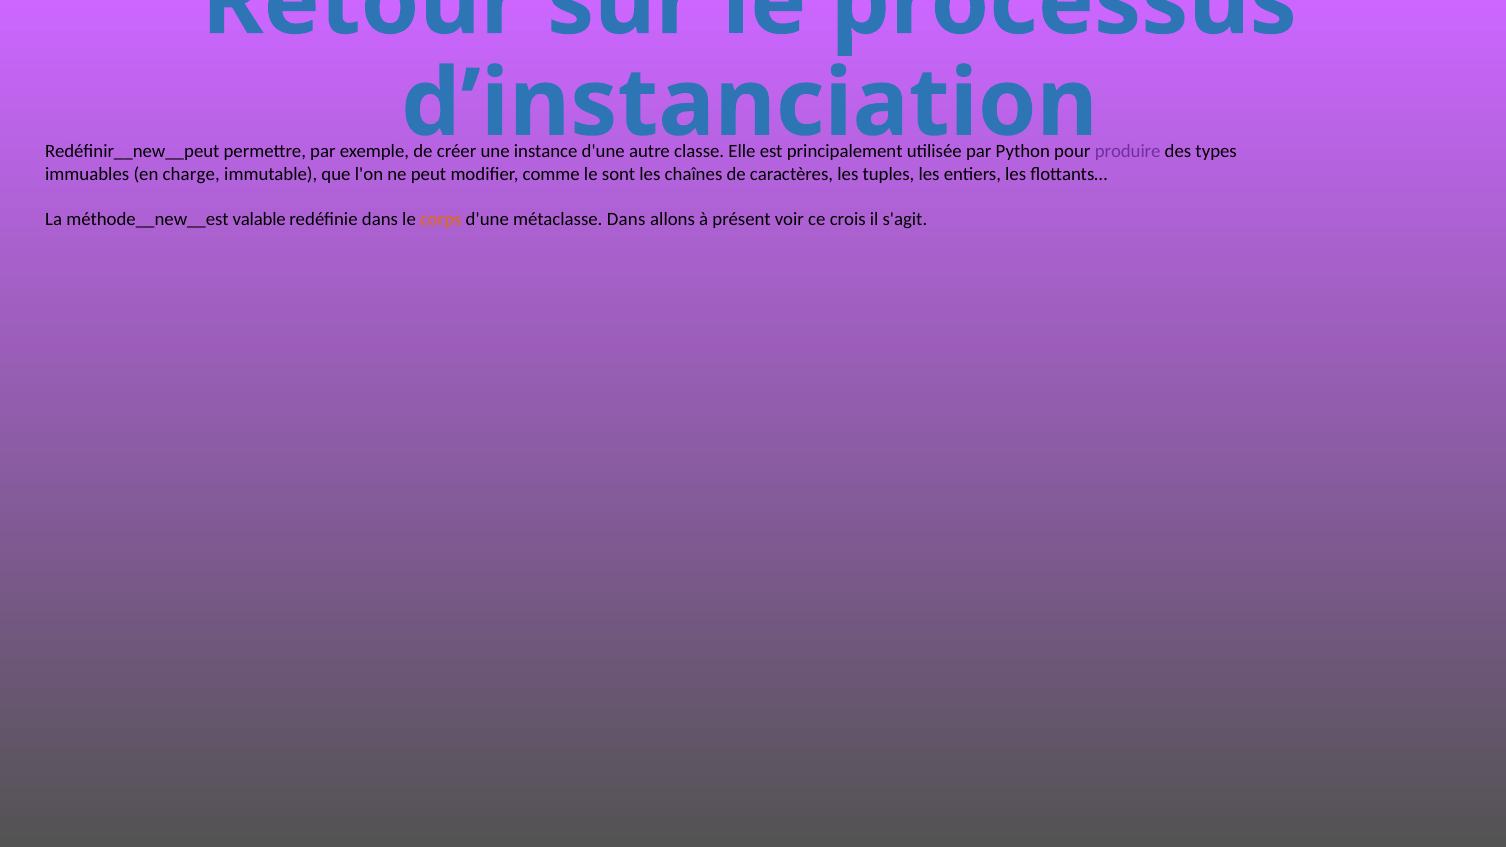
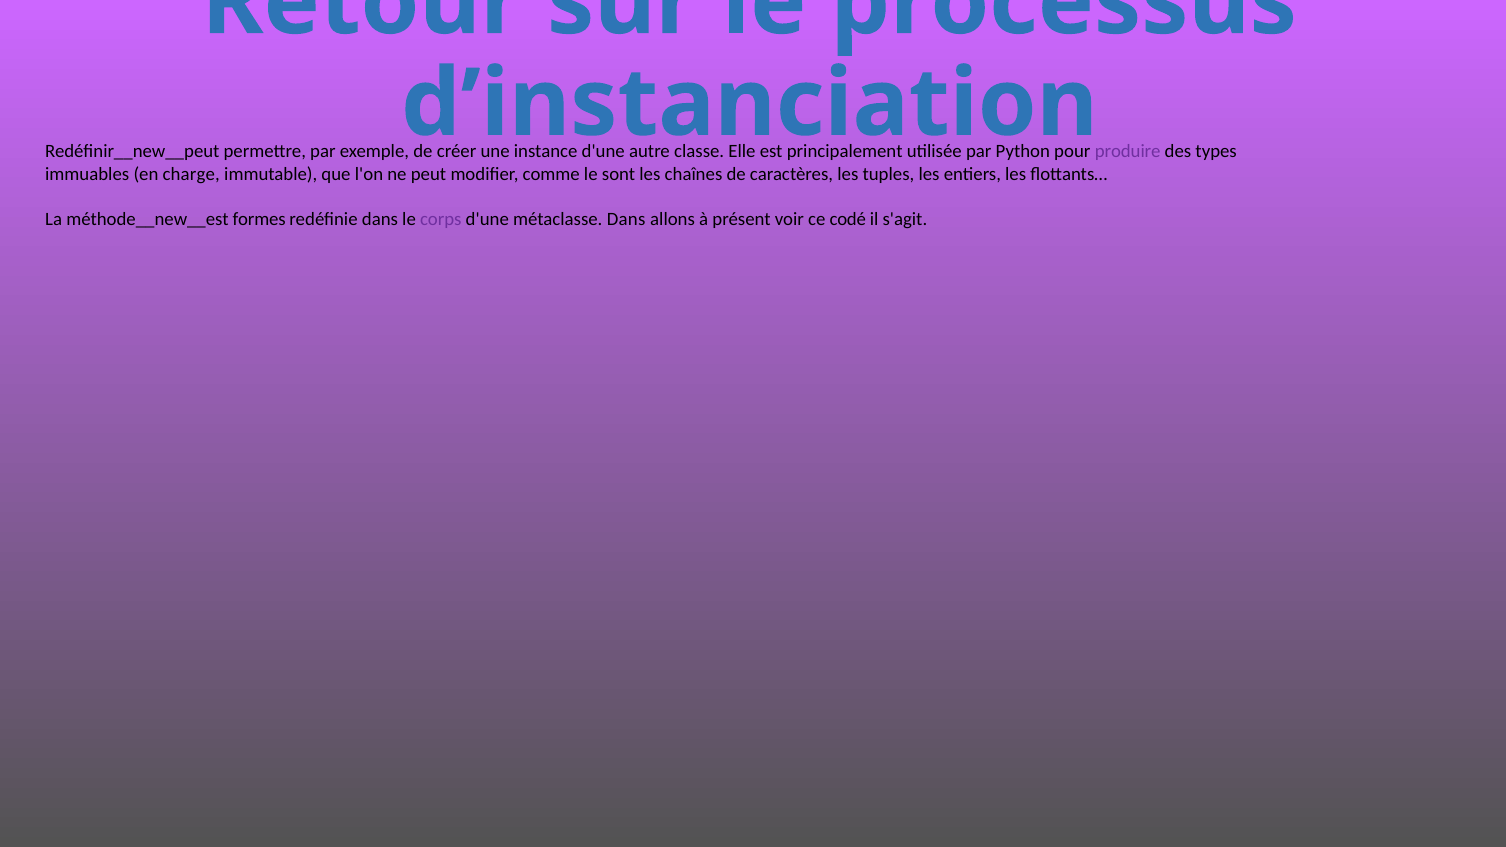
valable: valable -> formes
corps colour: orange -> purple
crois: crois -> codé
